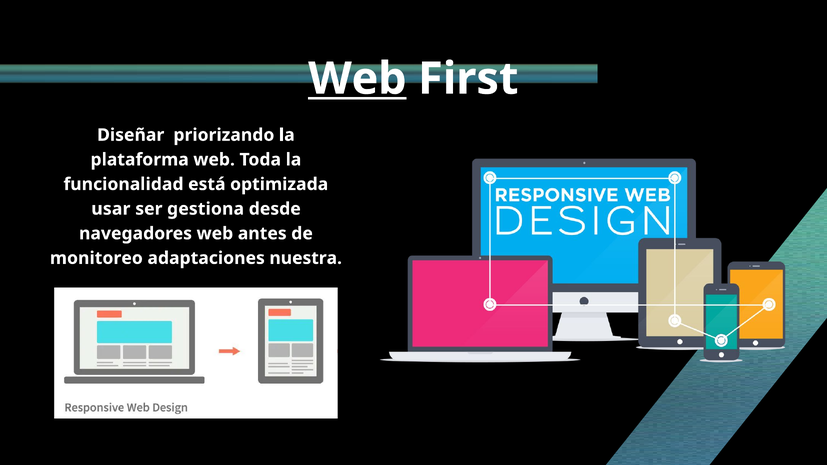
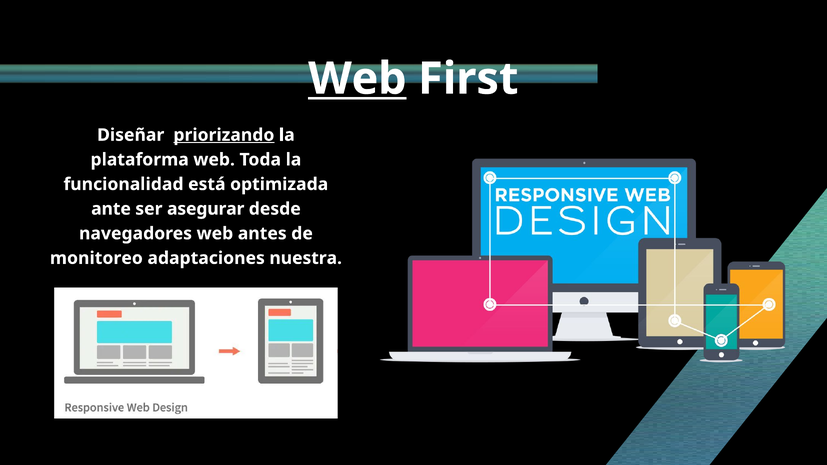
priorizando underline: none -> present
usar: usar -> ante
gestiona: gestiona -> asegurar
